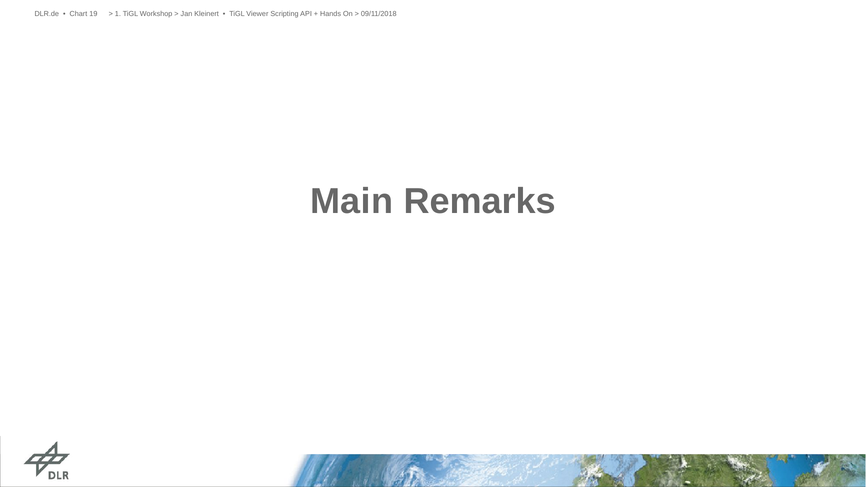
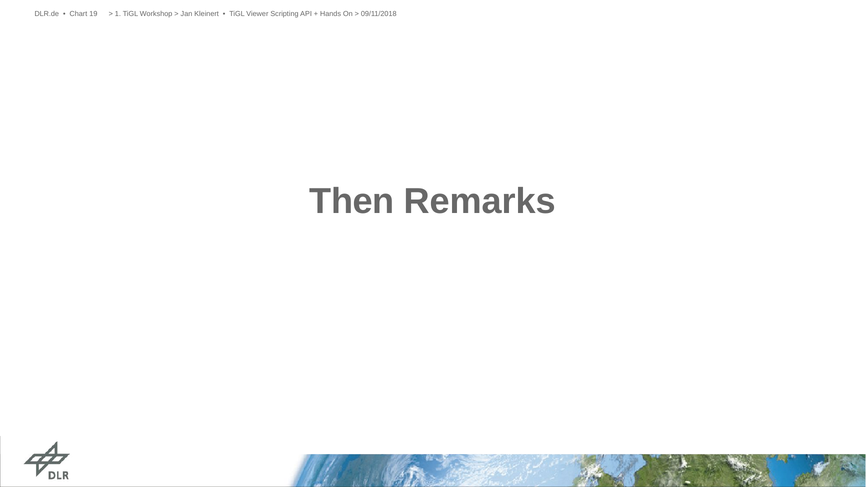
Main: Main -> Then
